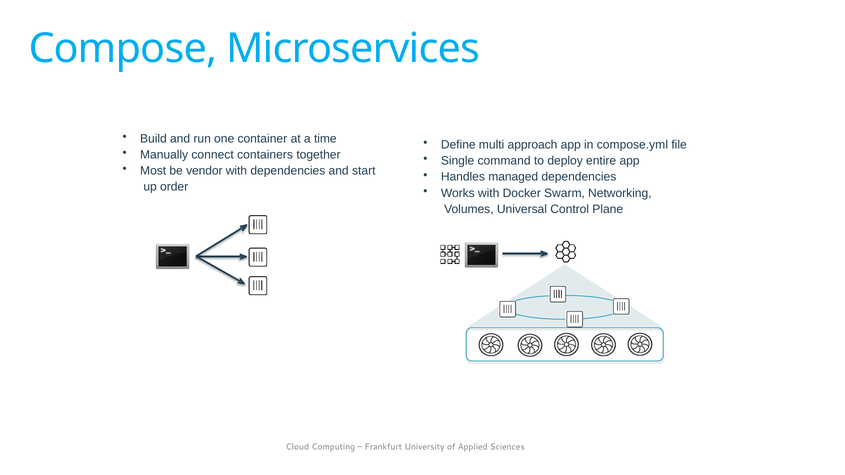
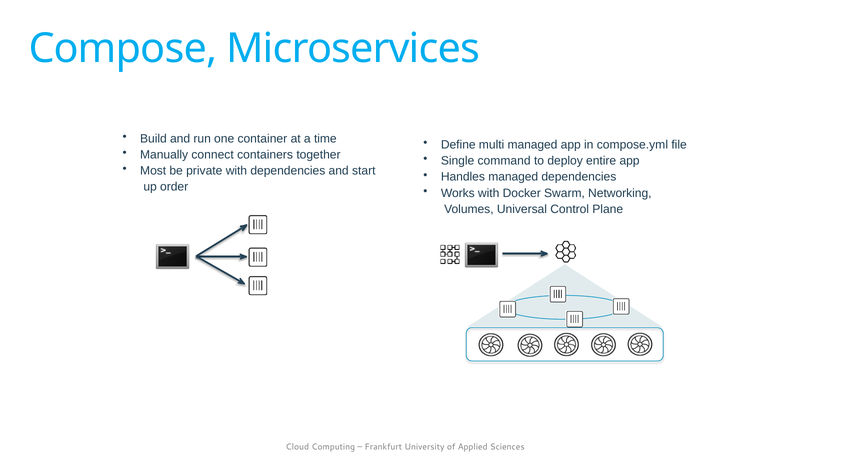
multi approach: approach -> managed
vendor: vendor -> private
